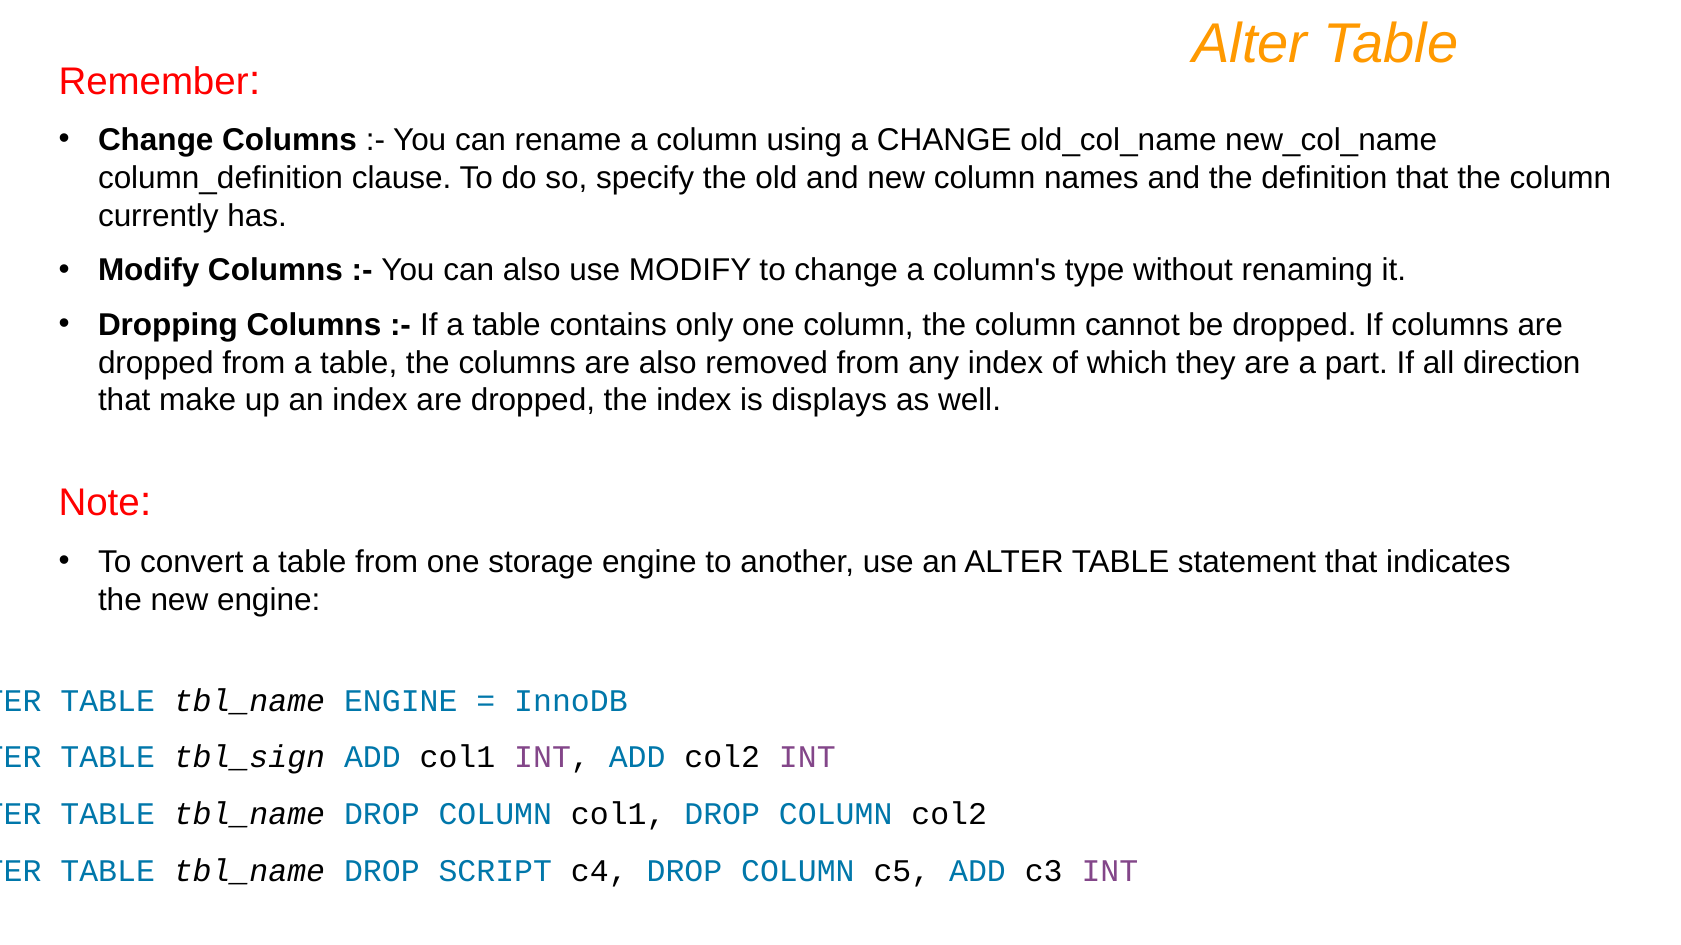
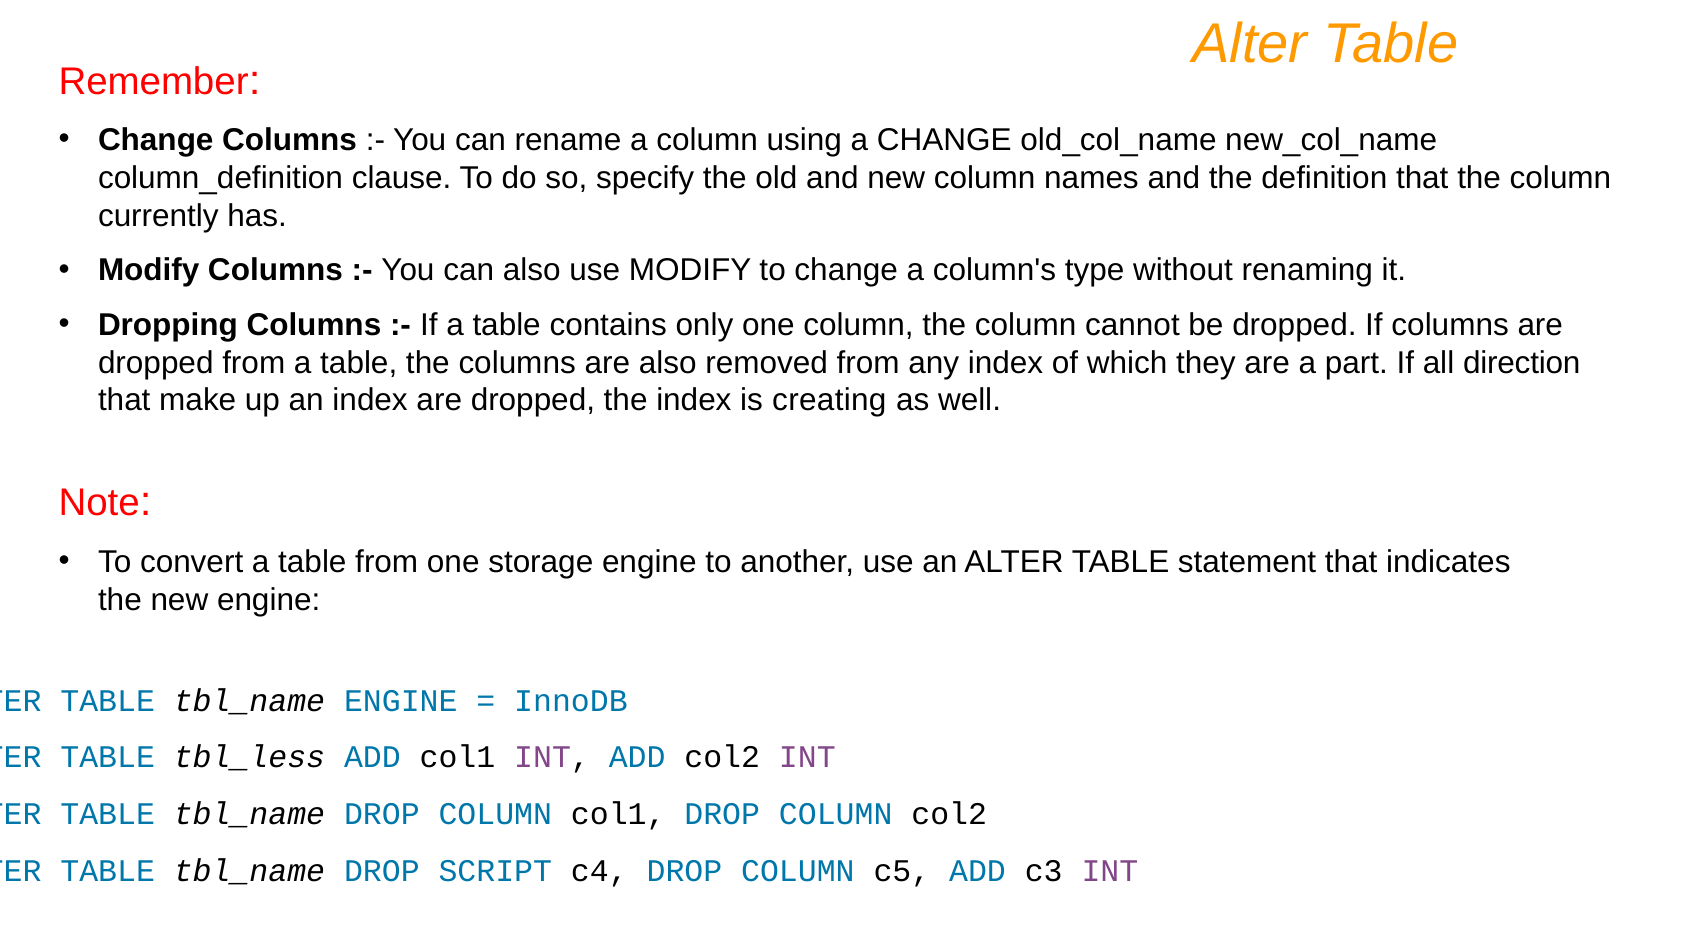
displays: displays -> creating
tbl_sign: tbl_sign -> tbl_less
